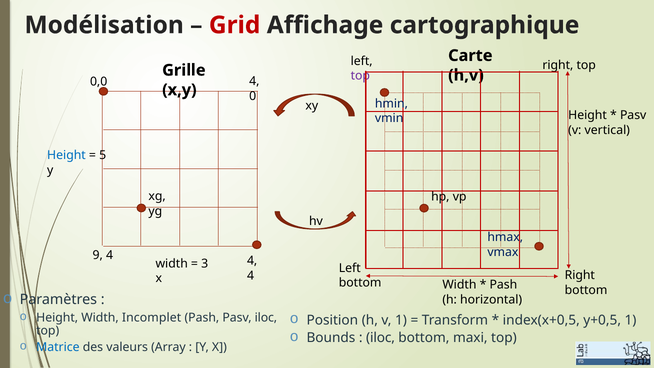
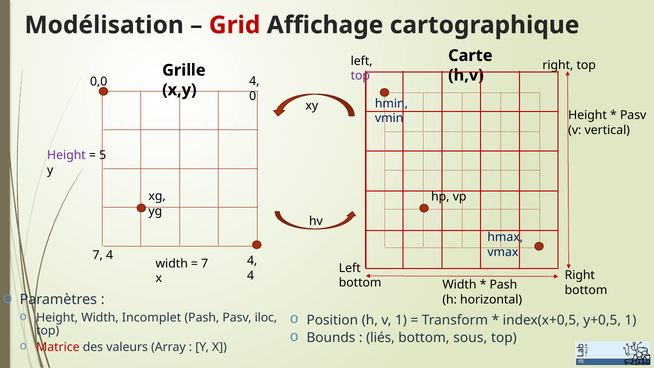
Height at (66, 155) colour: blue -> purple
9 at (98, 255): 9 -> 7
3 at (205, 264): 3 -> 7
iloc at (381, 338): iloc -> liés
maxi: maxi -> sous
Matrice colour: blue -> red
